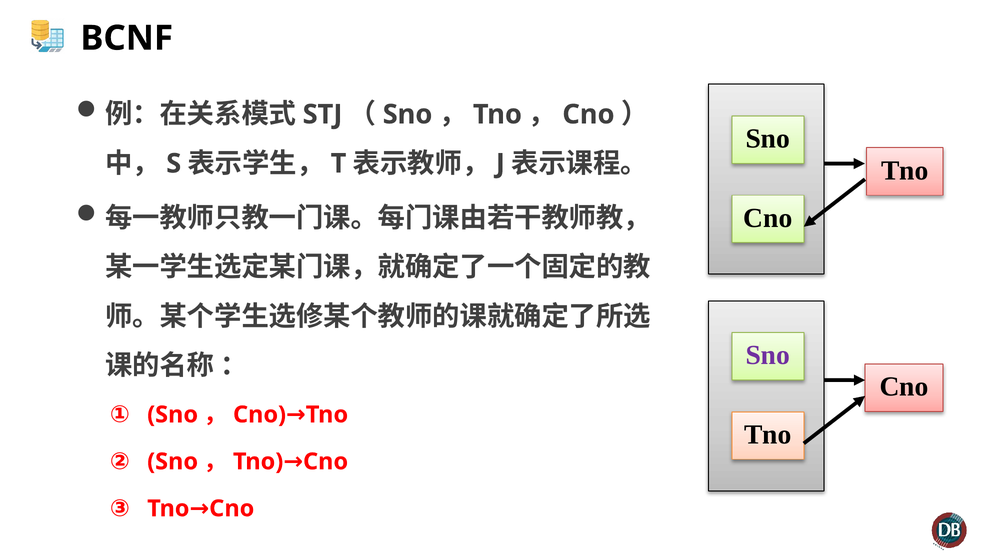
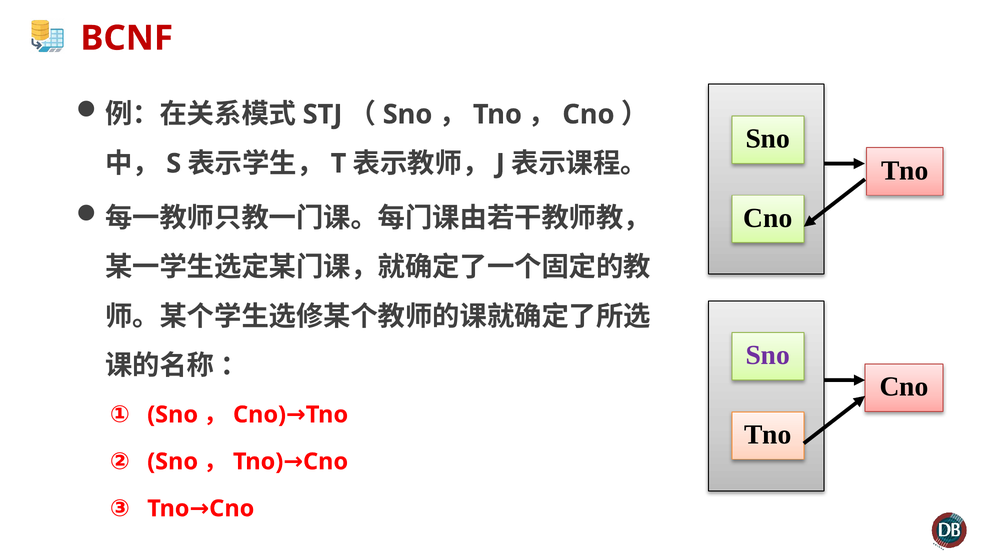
BCNF colour: black -> red
